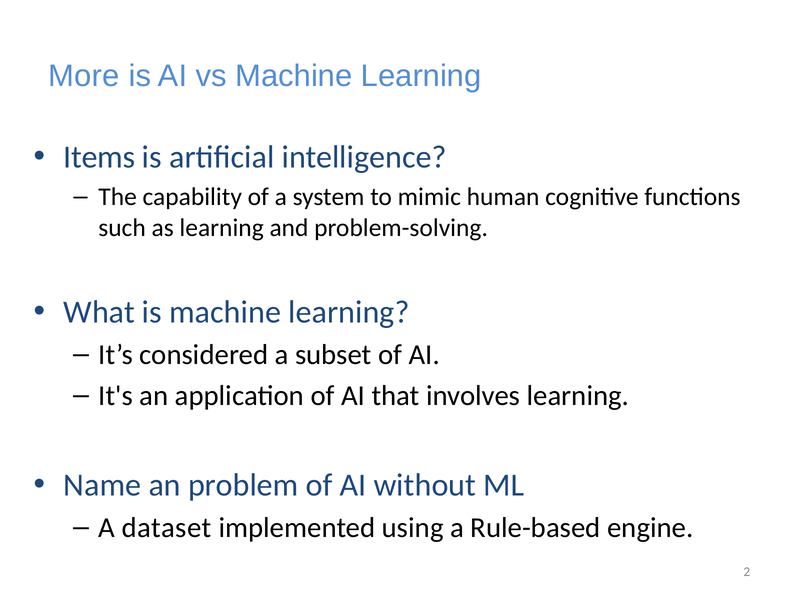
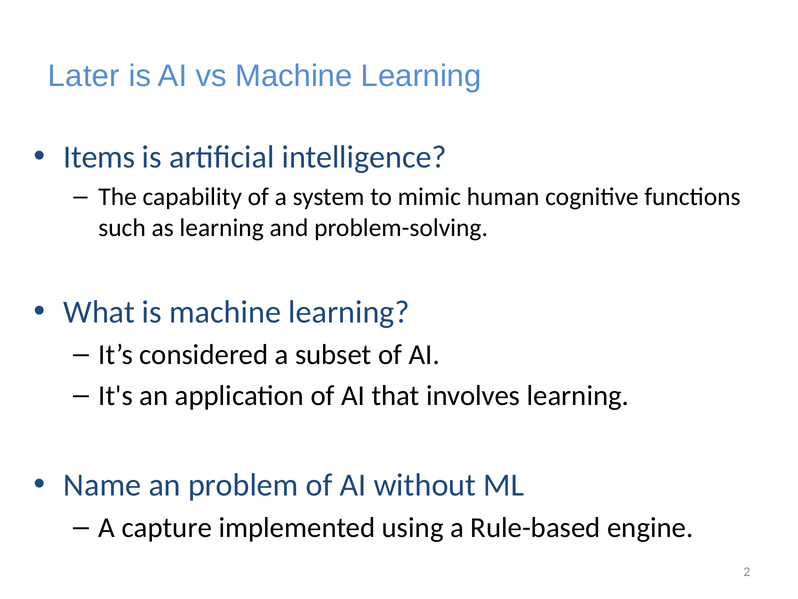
More: More -> Later
dataset: dataset -> capture
